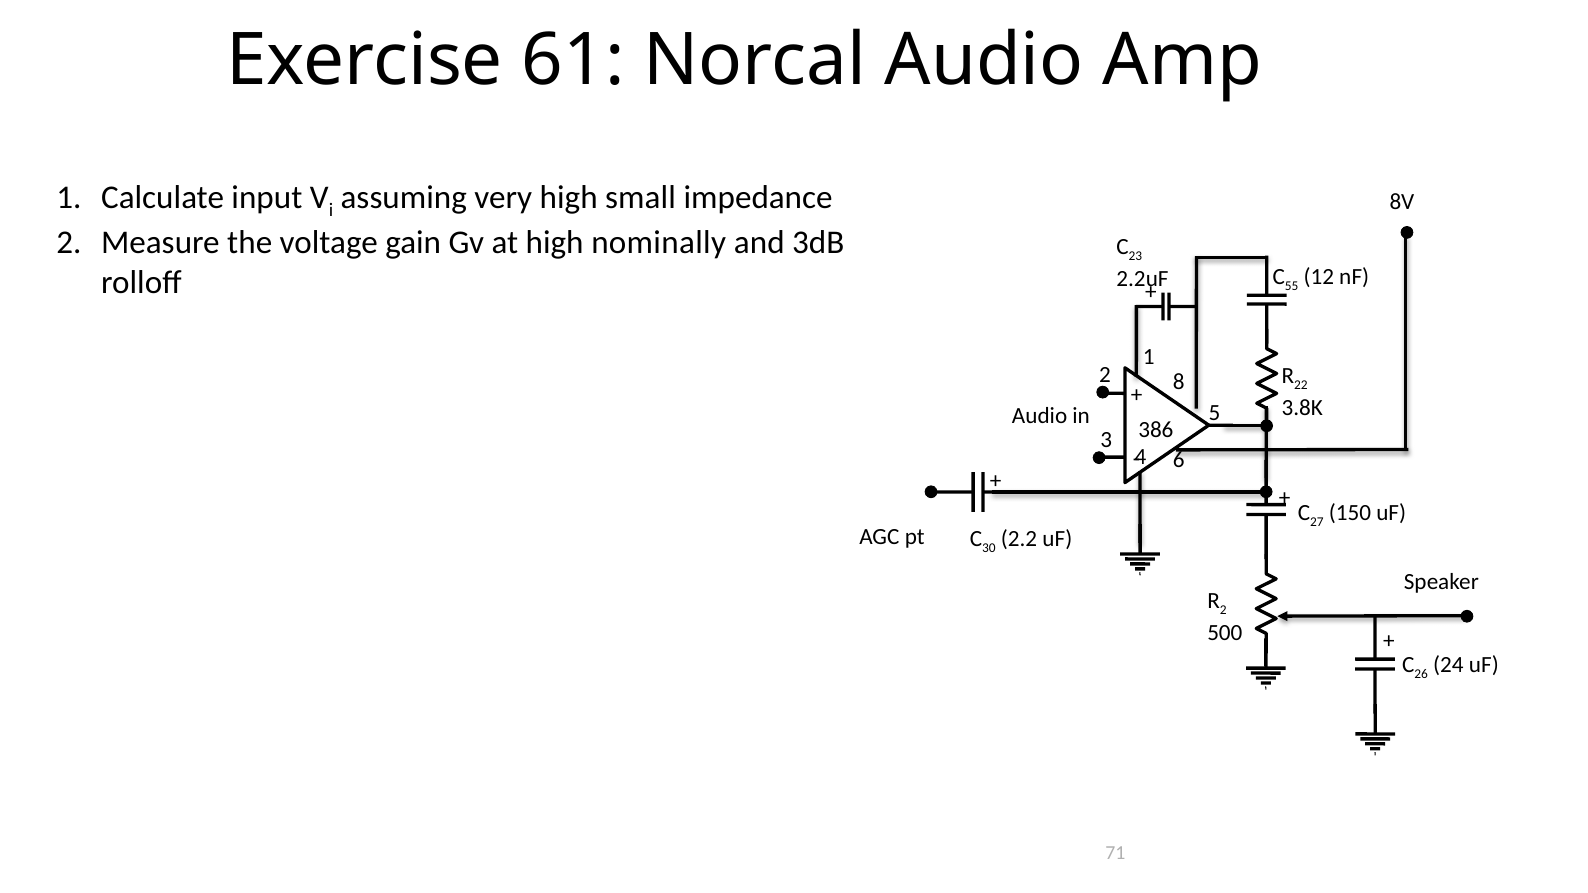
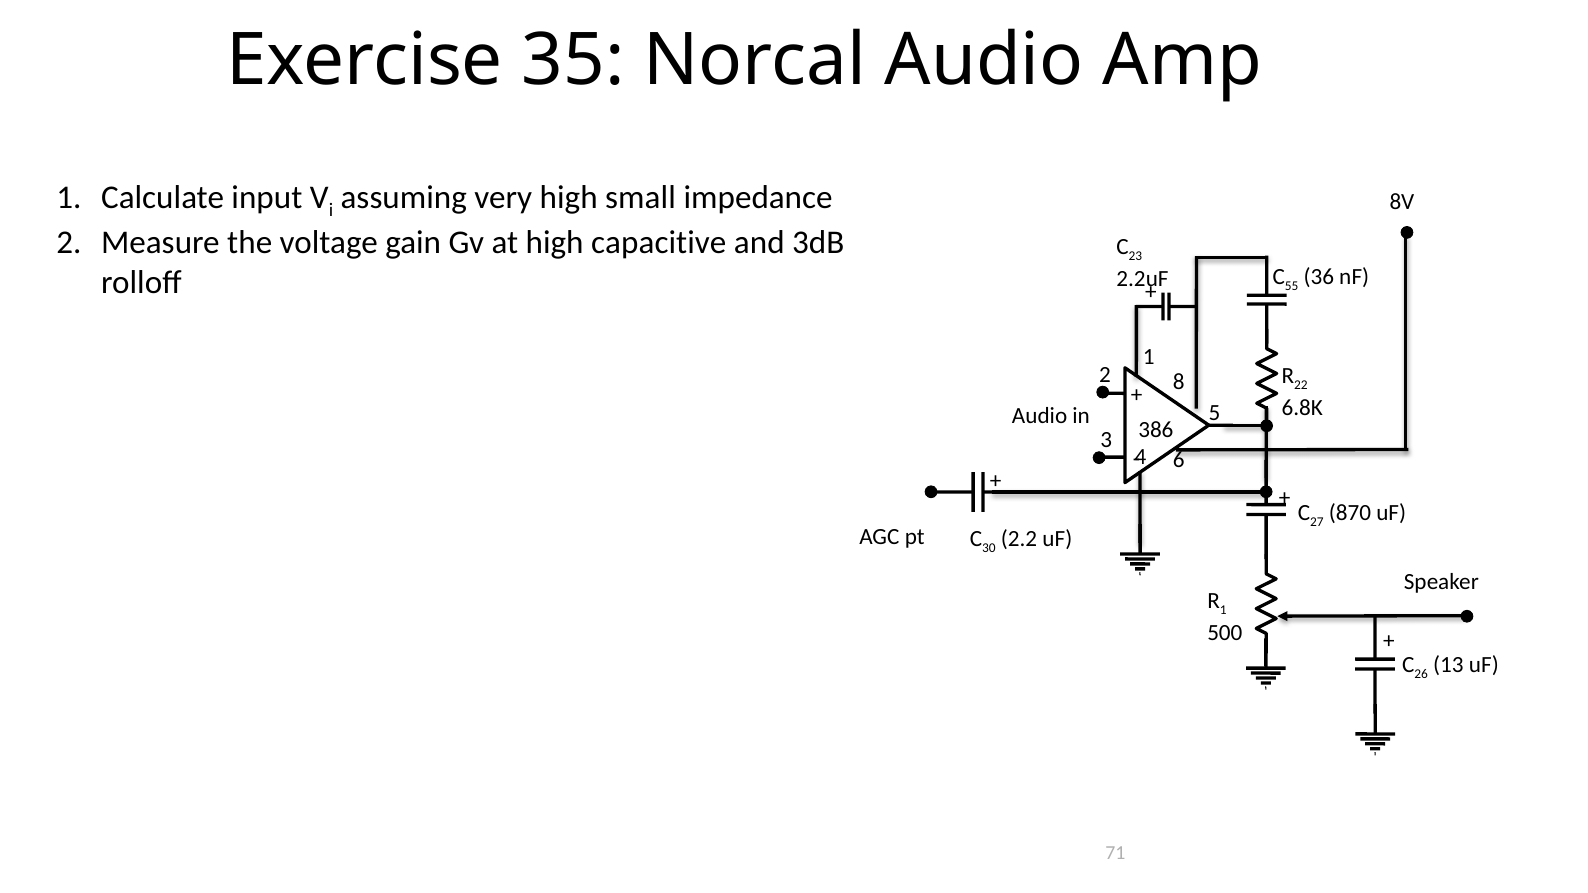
61: 61 -> 35
nominally: nominally -> capacitive
12: 12 -> 36
3.8K: 3.8K -> 6.8K
150: 150 -> 870
2 at (1223, 610): 2 -> 1
24: 24 -> 13
